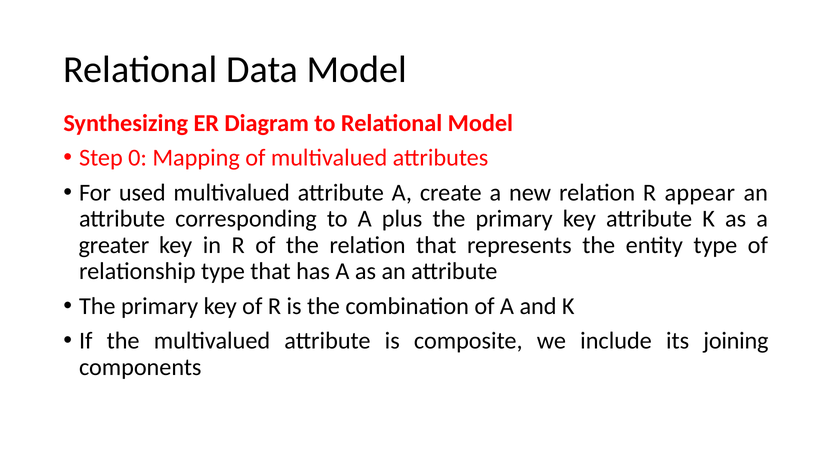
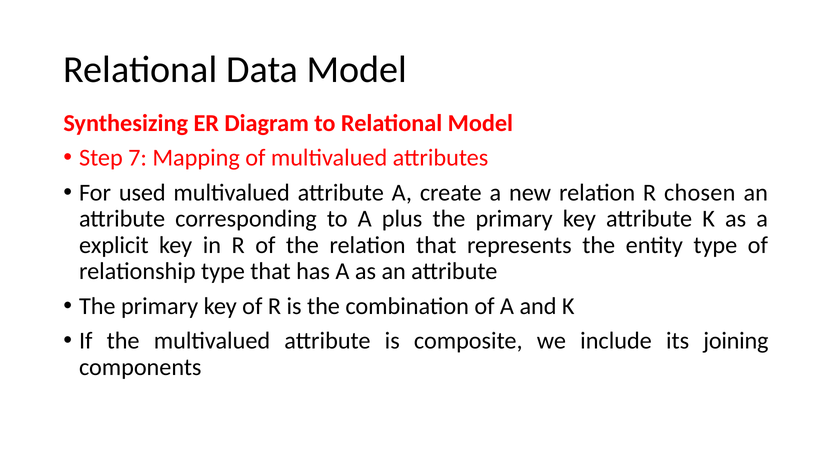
0: 0 -> 7
appear: appear -> chosen
greater: greater -> explicit
